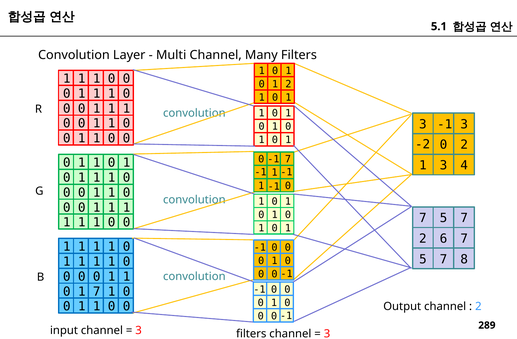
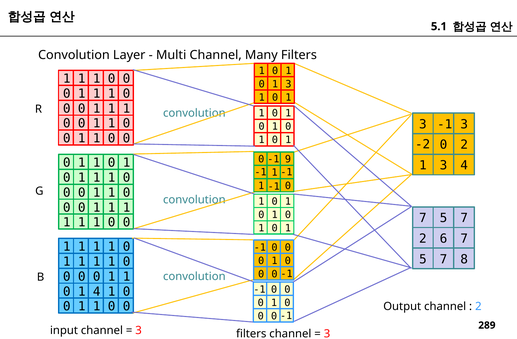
0 1 2: 2 -> 3
0 7: 7 -> 9
1 7: 7 -> 4
